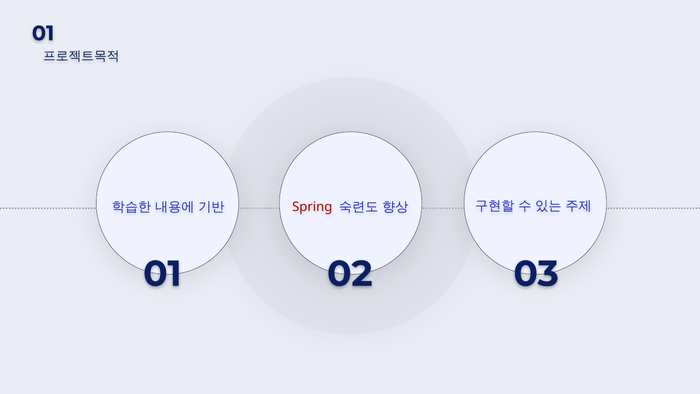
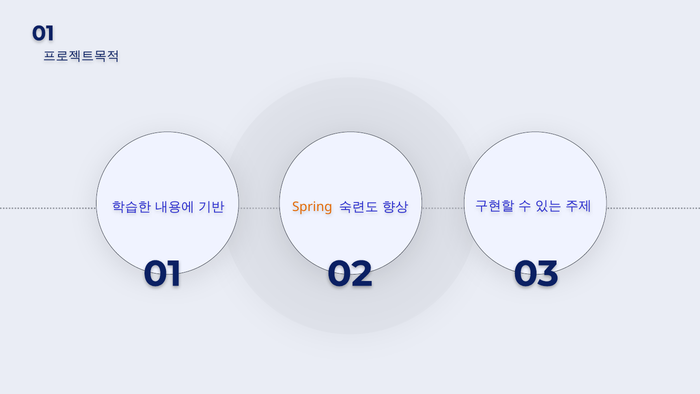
Spring colour: red -> orange
